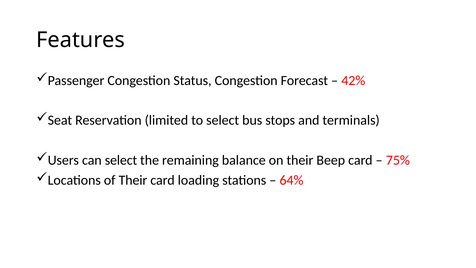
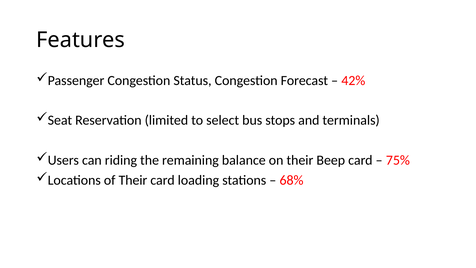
can select: select -> riding
64%: 64% -> 68%
